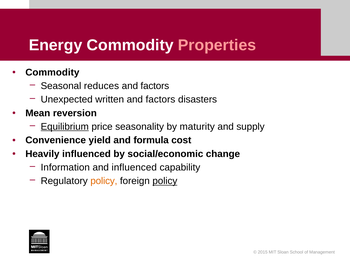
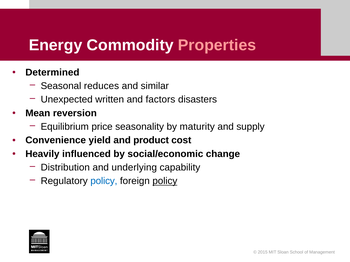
Commodity at (52, 72): Commodity -> Determined
factors at (155, 86): factors -> similar
Equilibrium underline: present -> none
formula: formula -> product
Information: Information -> Distribution
and influenced: influenced -> underlying
policy at (104, 181) colour: orange -> blue
